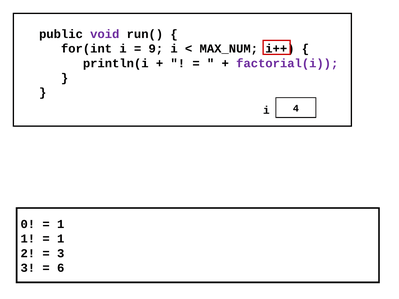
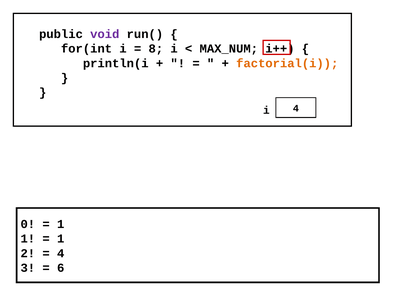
9: 9 -> 8
factorial(i colour: purple -> orange
3 at (61, 254): 3 -> 4
